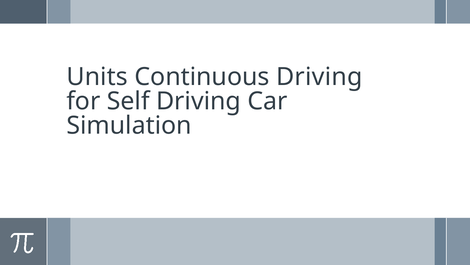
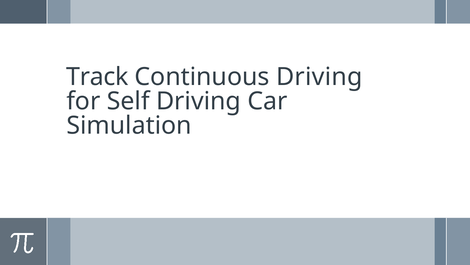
Units: Units -> Track
